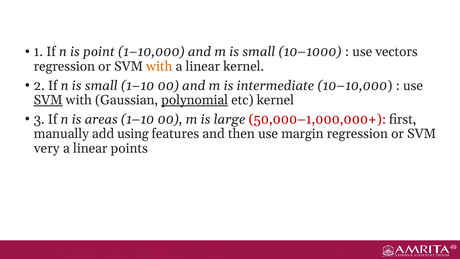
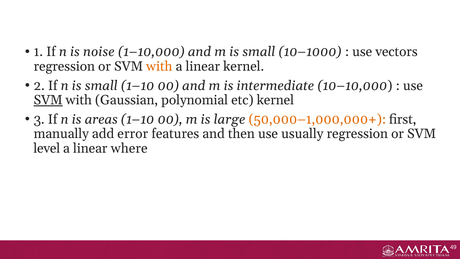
point: point -> noise
polynomial underline: present -> none
50,000–1,000,000+ colour: red -> orange
using: using -> error
margin: margin -> usually
very: very -> level
points: points -> where
